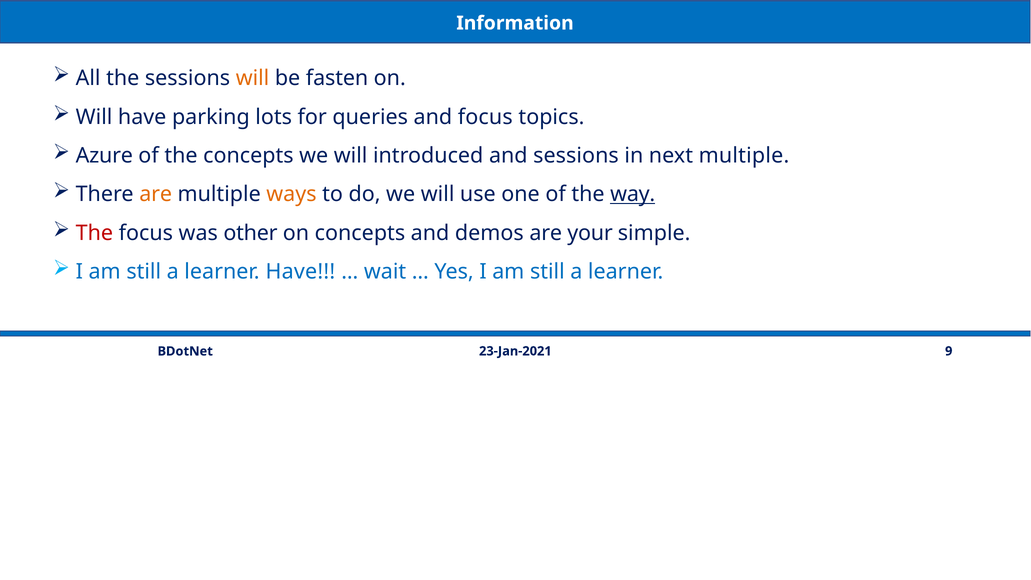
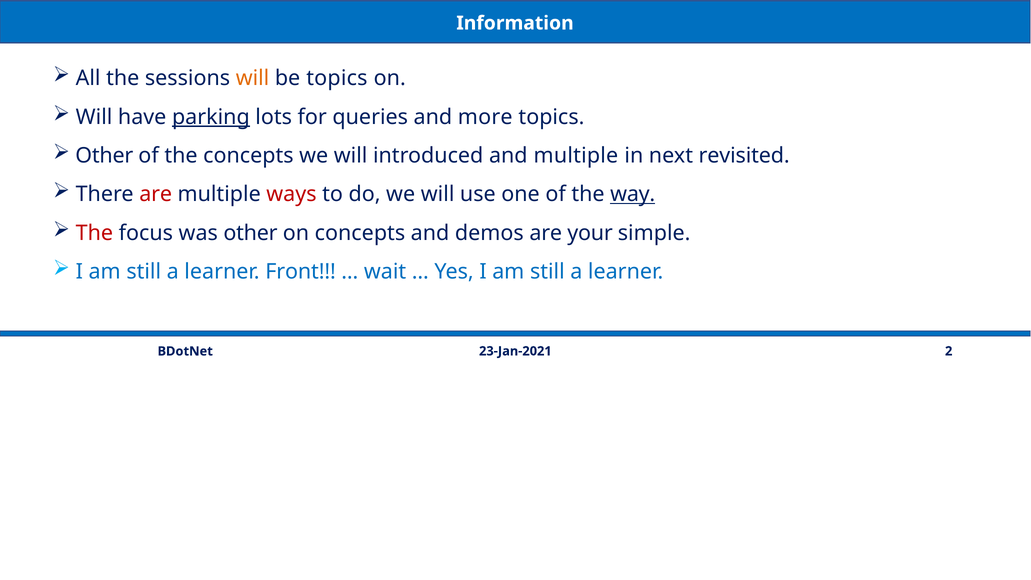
be fasten: fasten -> topics
parking underline: none -> present
and focus: focus -> more
Azure at (104, 156): Azure -> Other
and sessions: sessions -> multiple
next multiple: multiple -> revisited
are at (156, 194) colour: orange -> red
ways colour: orange -> red
learner Have: Have -> Front
9: 9 -> 2
